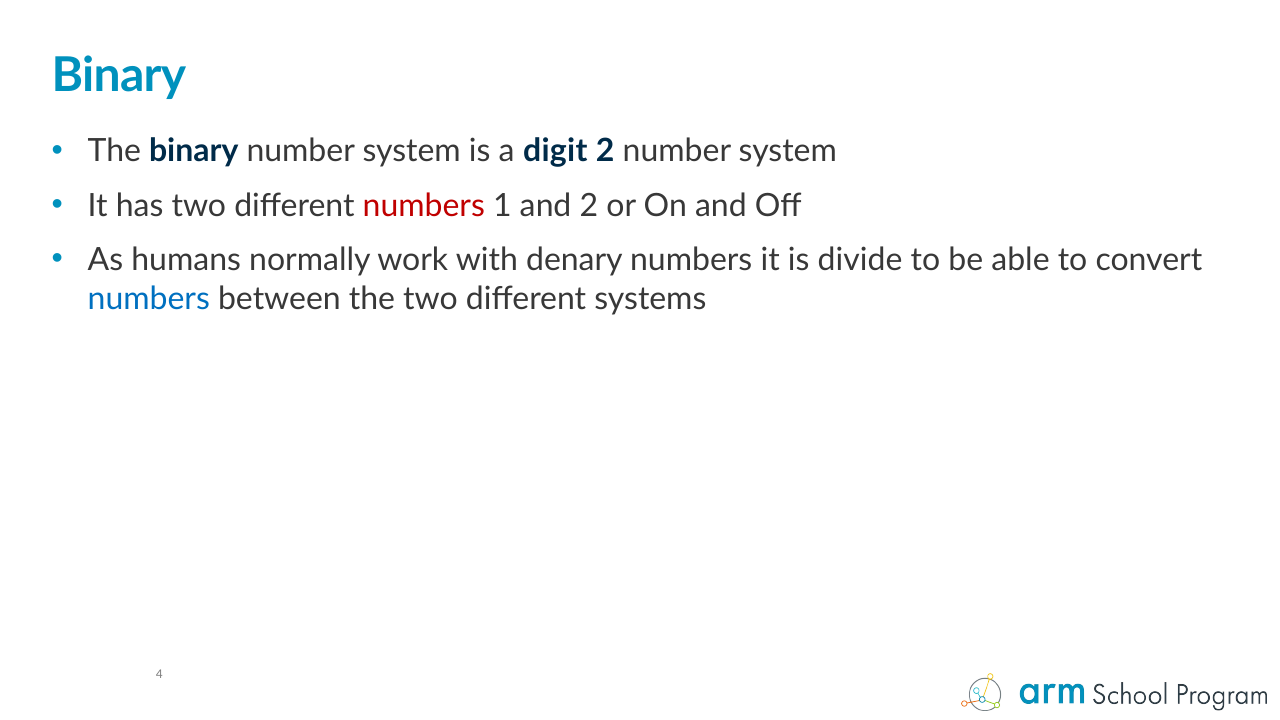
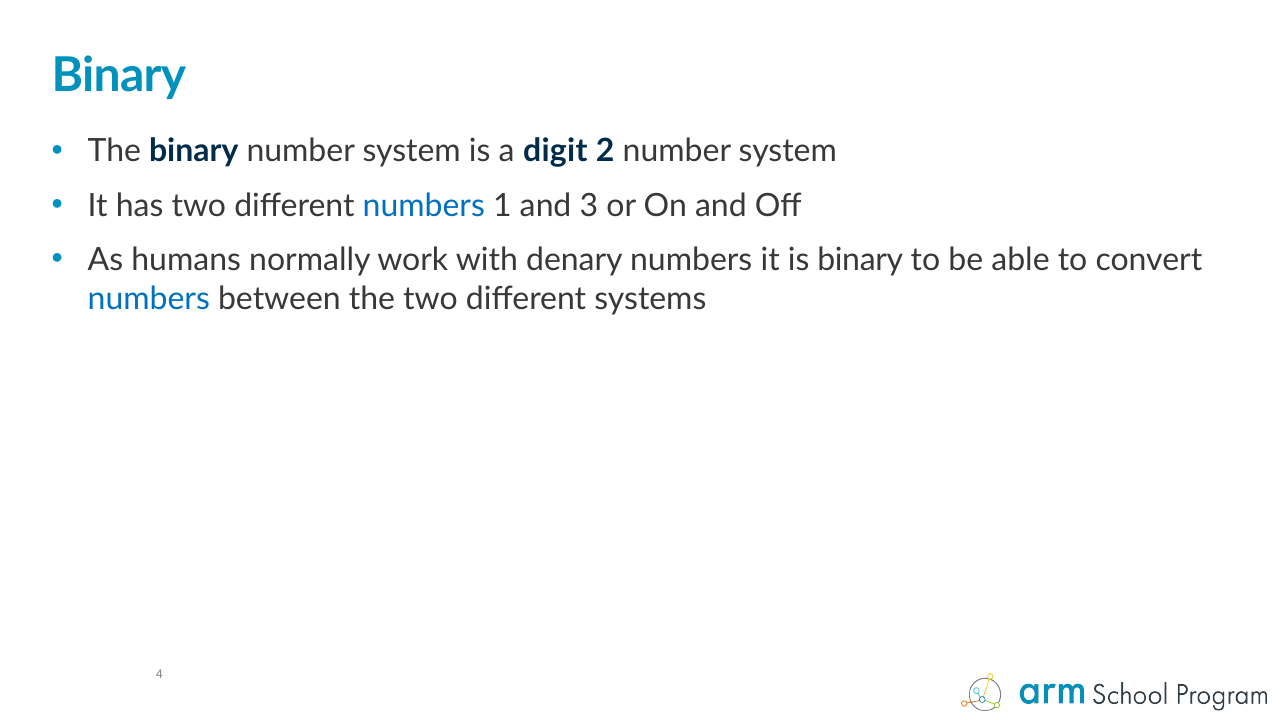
numbers at (424, 206) colour: red -> blue
and 2: 2 -> 3
is divide: divide -> binary
